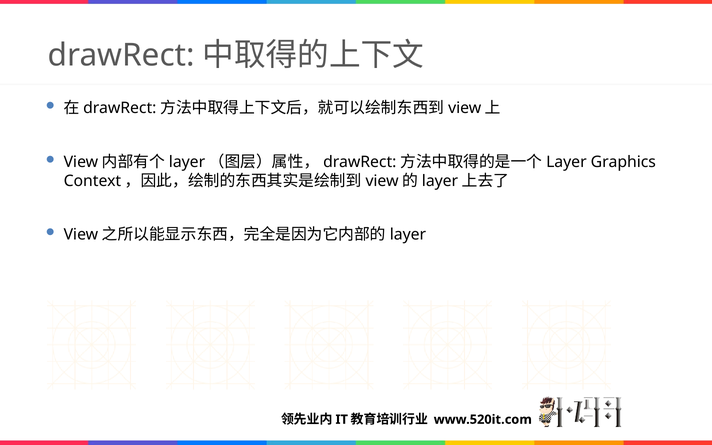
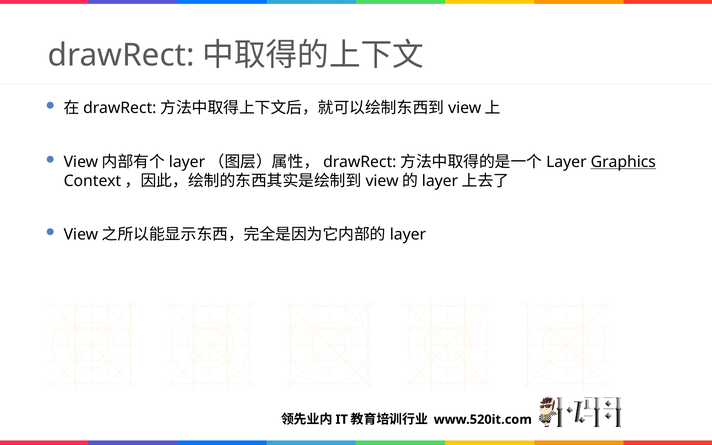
Graphics underline: none -> present
